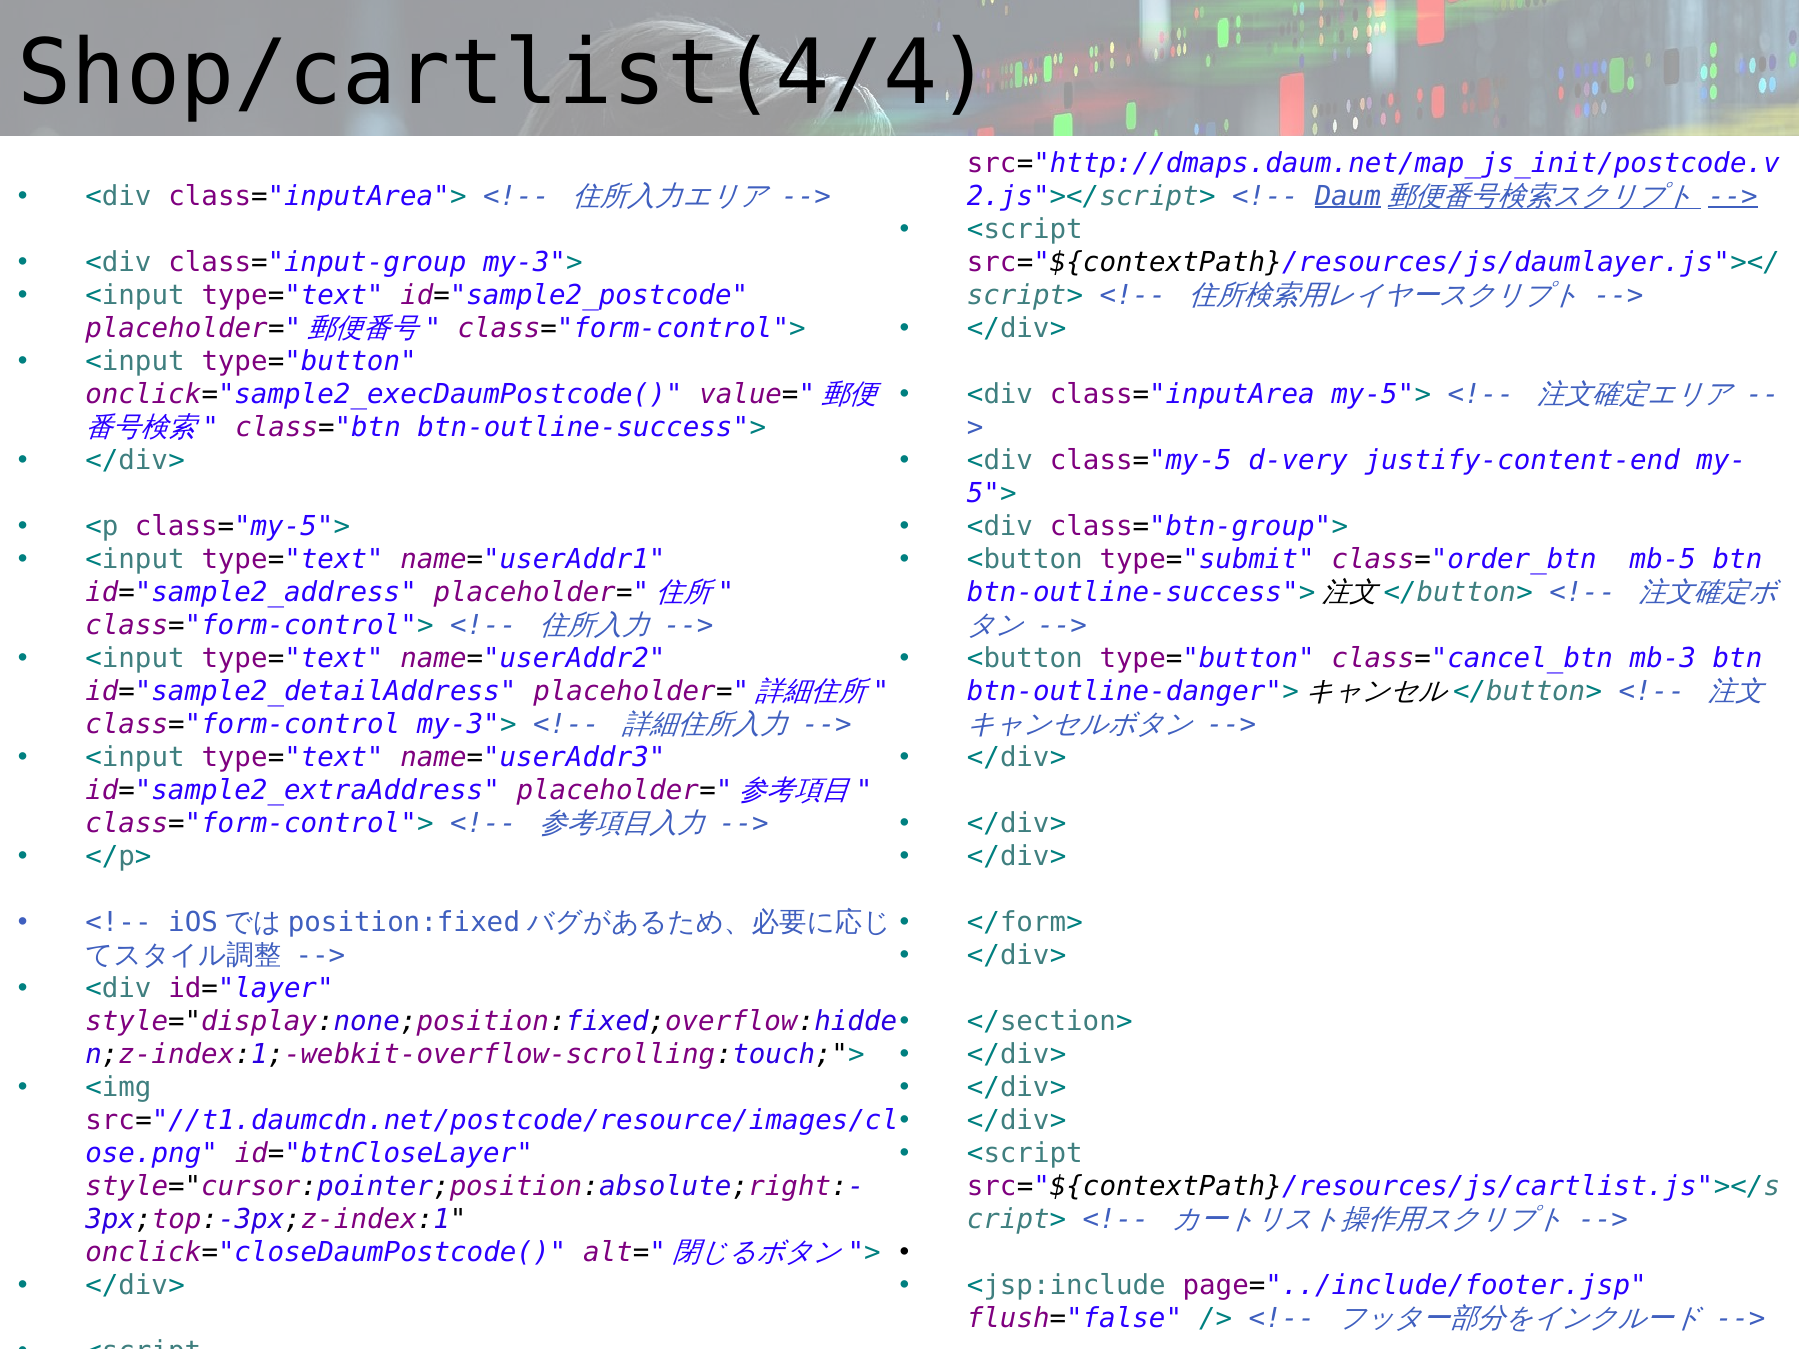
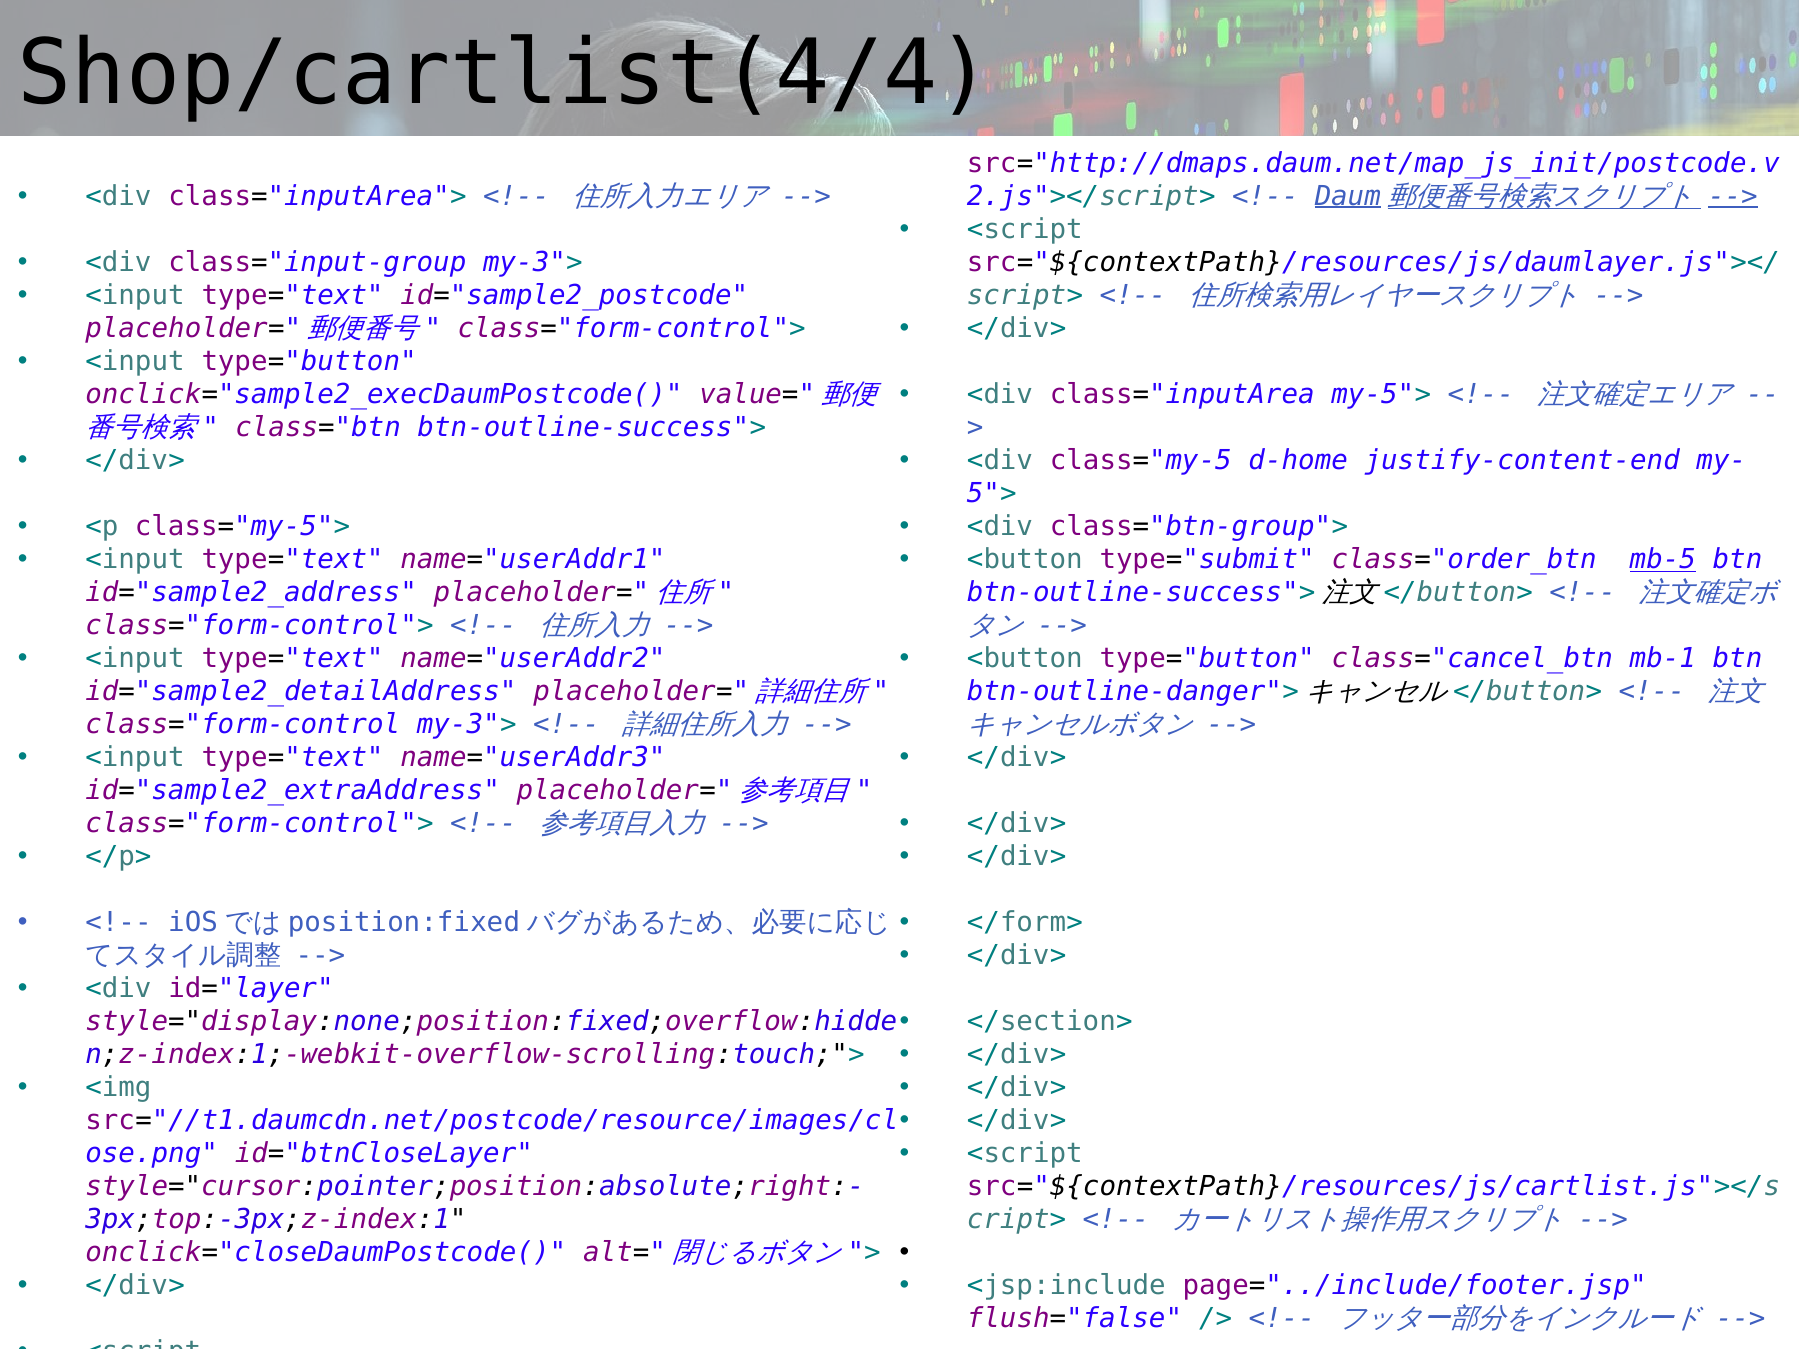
d-very: d-very -> d-home
mb-5 underline: none -> present
mb-3: mb-3 -> mb-1
